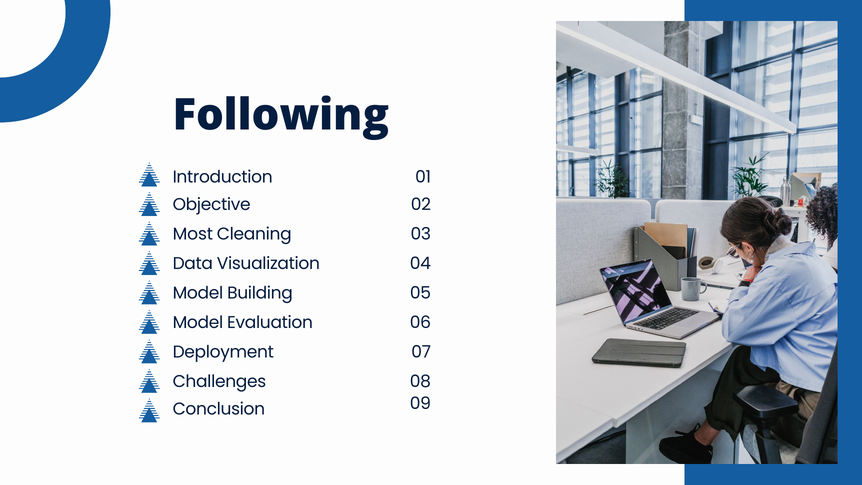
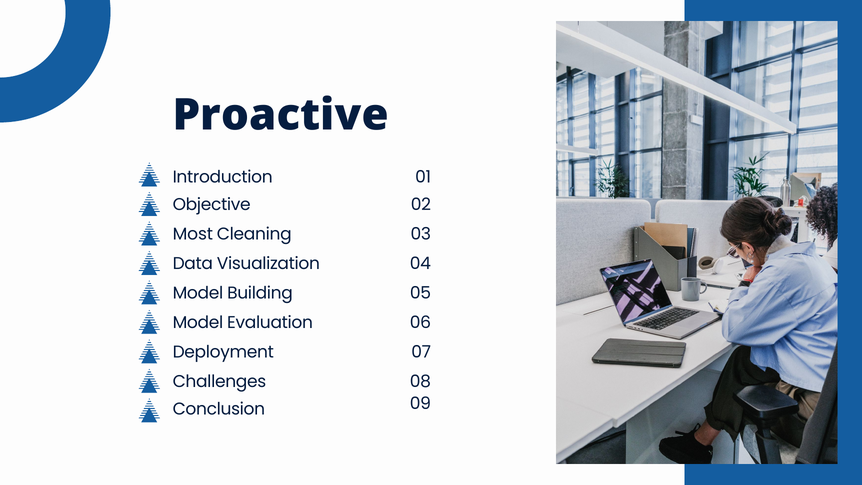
Following: Following -> Proactive
